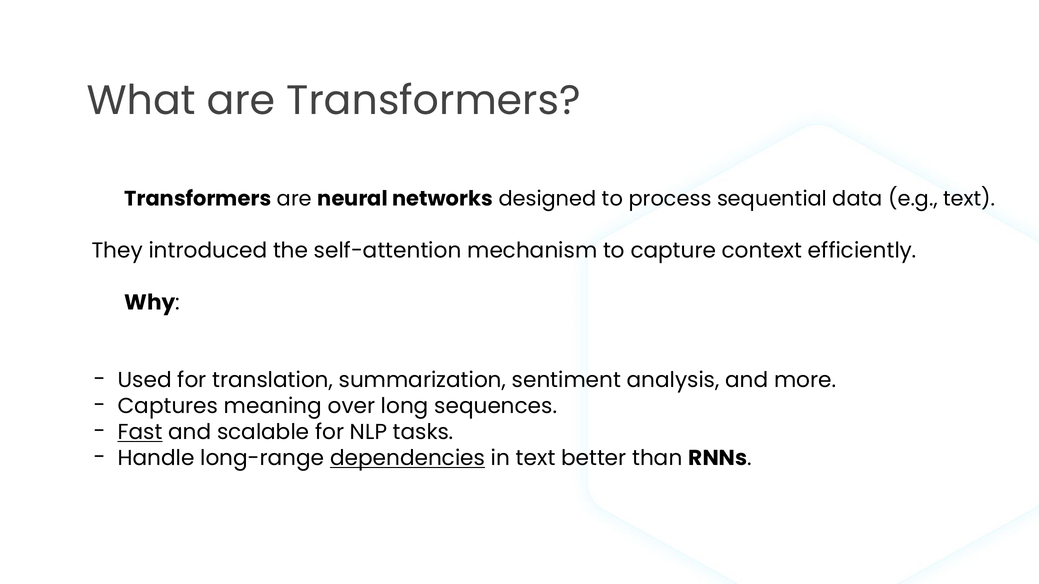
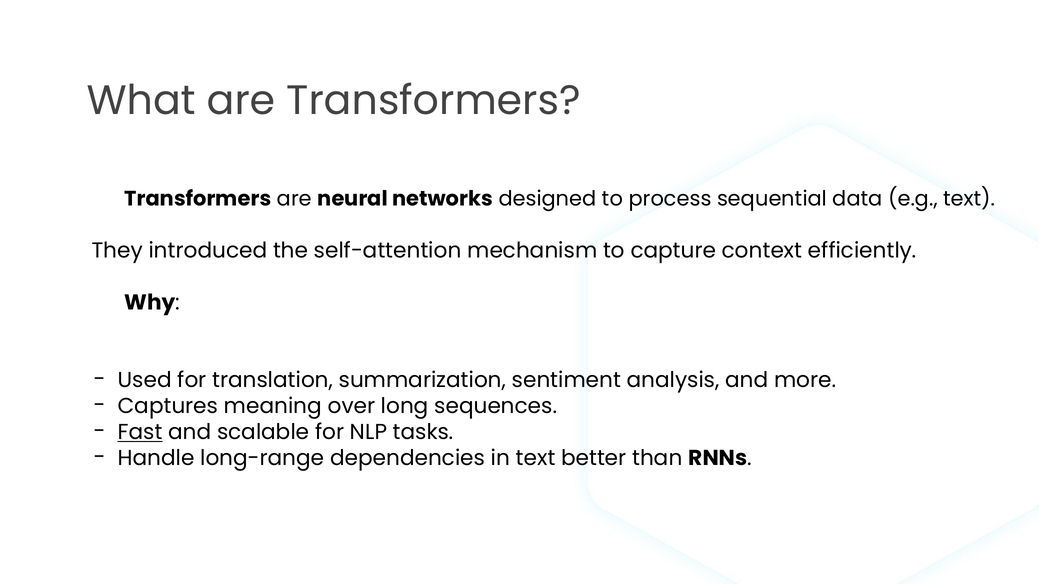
dependencies underline: present -> none
